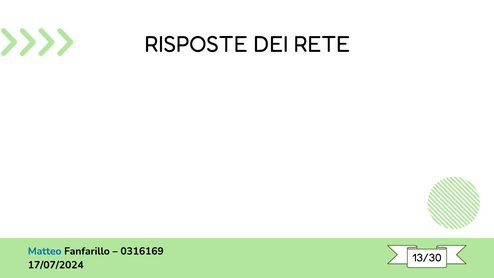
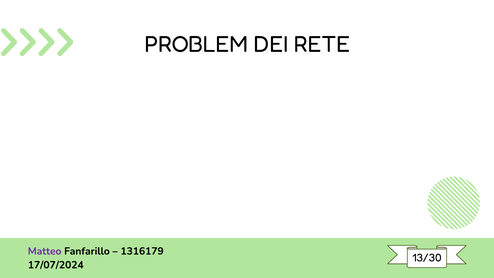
RISPOSTE: RISPOSTE -> PROBLEM
Matteo colour: blue -> purple
0316169: 0316169 -> 1316179
